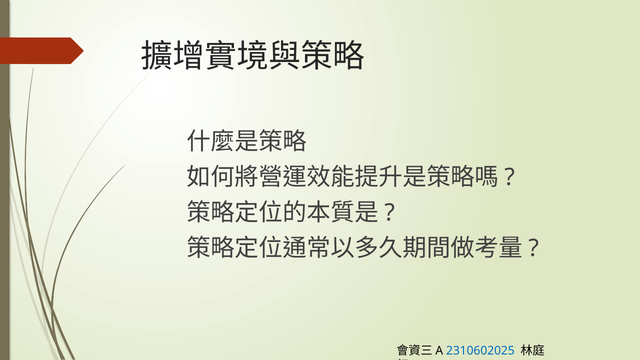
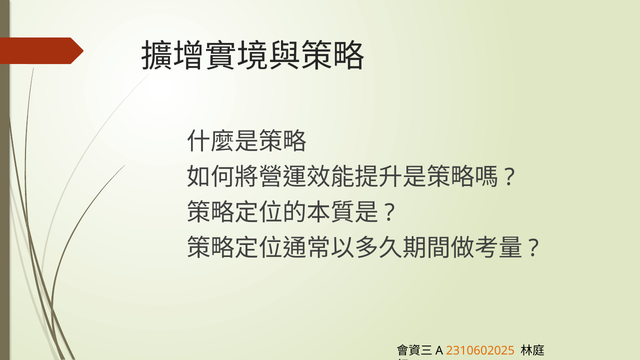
2310602025 colour: blue -> orange
